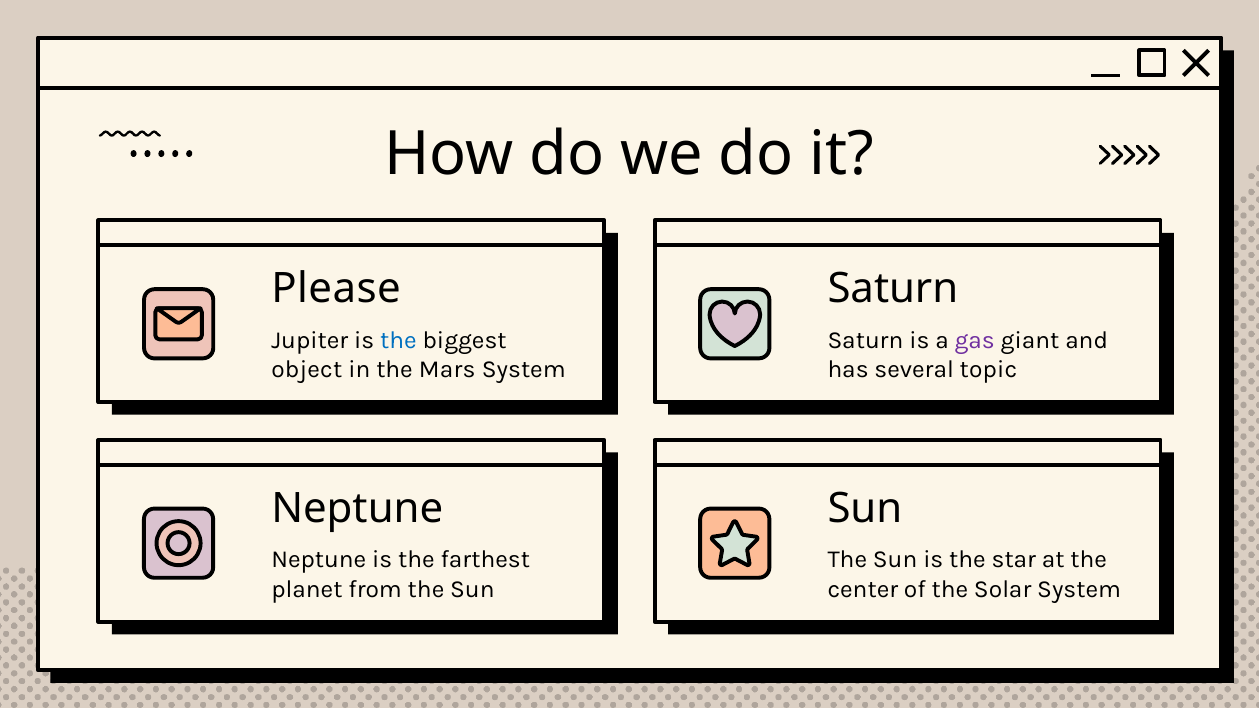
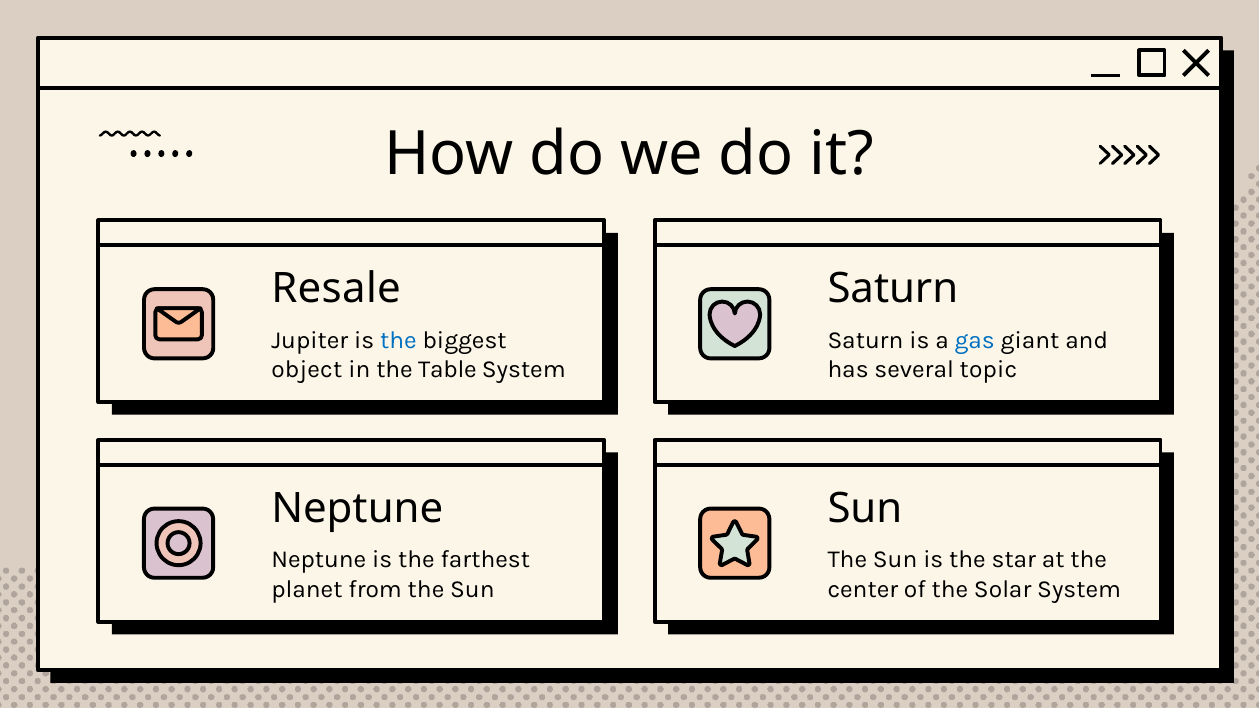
Please: Please -> Resale
gas colour: purple -> blue
Mars: Mars -> Table
